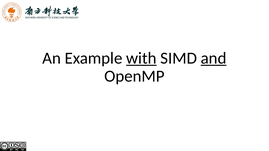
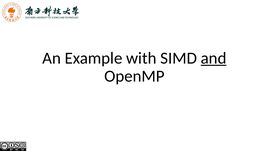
with underline: present -> none
